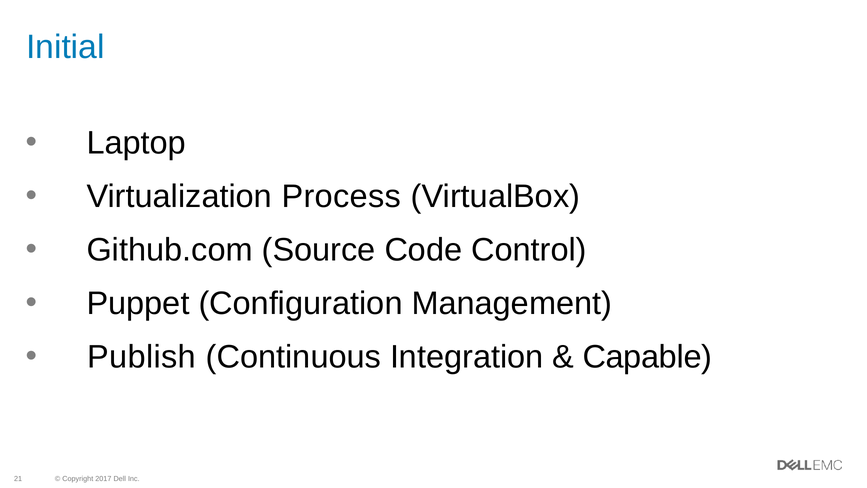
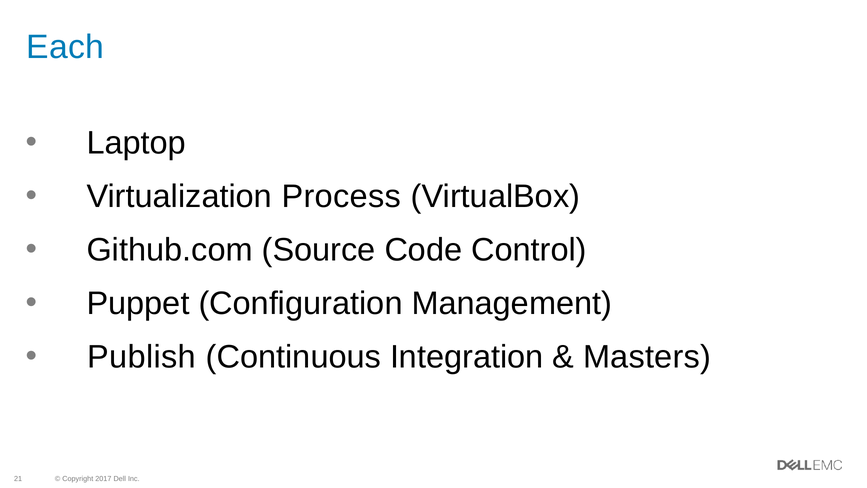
Initial: Initial -> Each
Capable: Capable -> Masters
